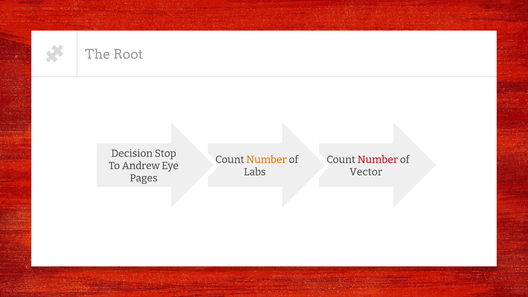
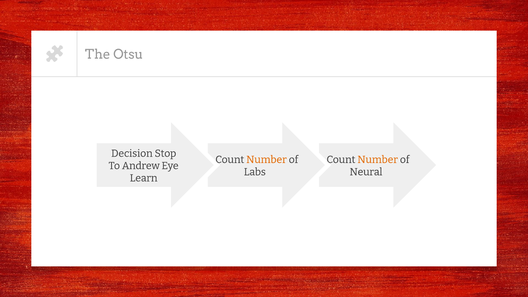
Root: Root -> Otsu
Number at (378, 160) colour: red -> orange
Vector: Vector -> Neural
Pages: Pages -> Learn
